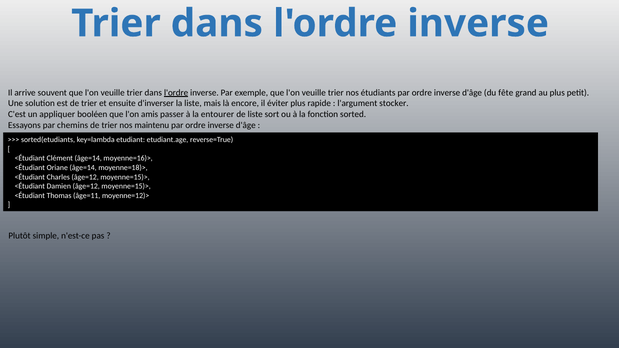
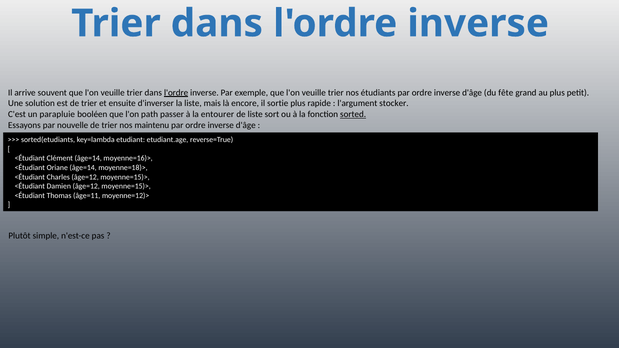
éviter: éviter -> sortie
appliquer: appliquer -> parapluie
amis: amis -> path
sorted underline: none -> present
chemins: chemins -> nouvelle
